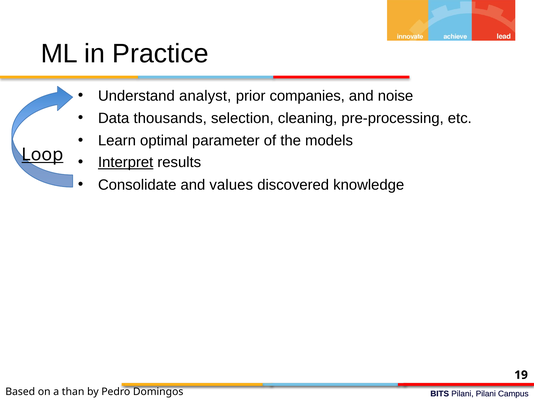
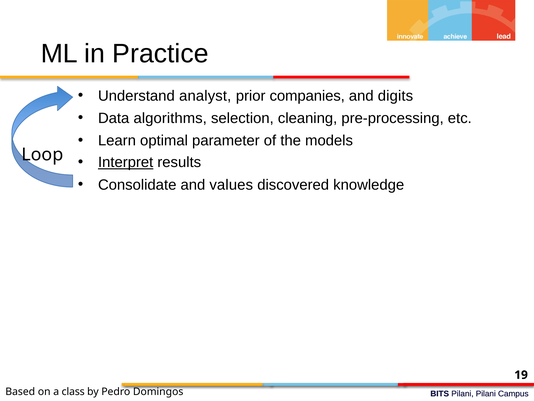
noise: noise -> digits
thousands: thousands -> algorithms
Loop underline: present -> none
than: than -> class
